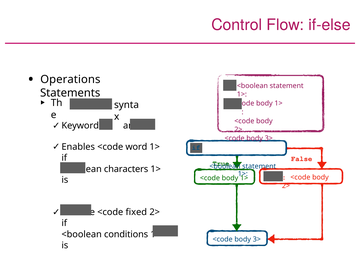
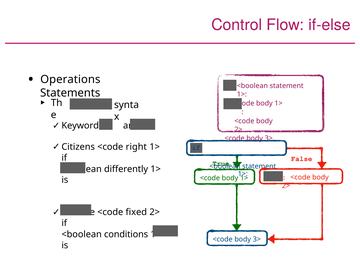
Enables: Enables -> Citizens
word: word -> right
characters: characters -> diﬀerently
